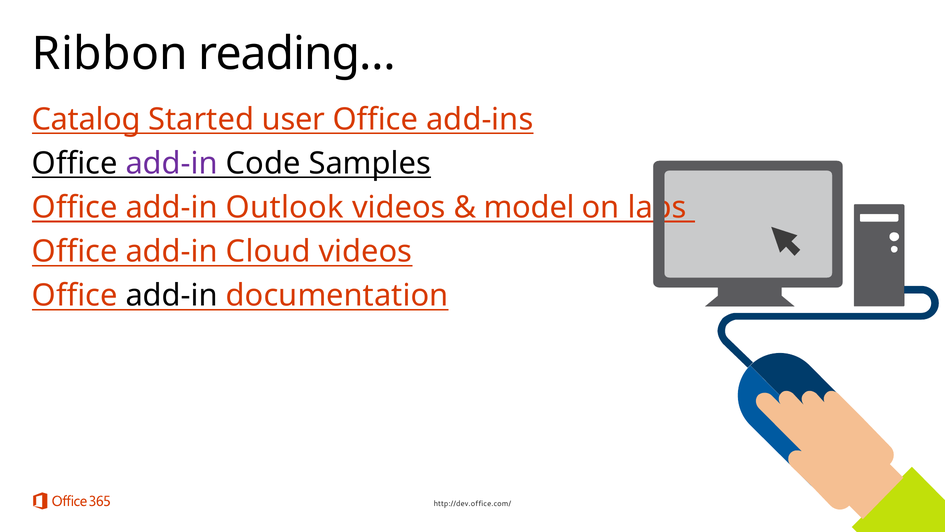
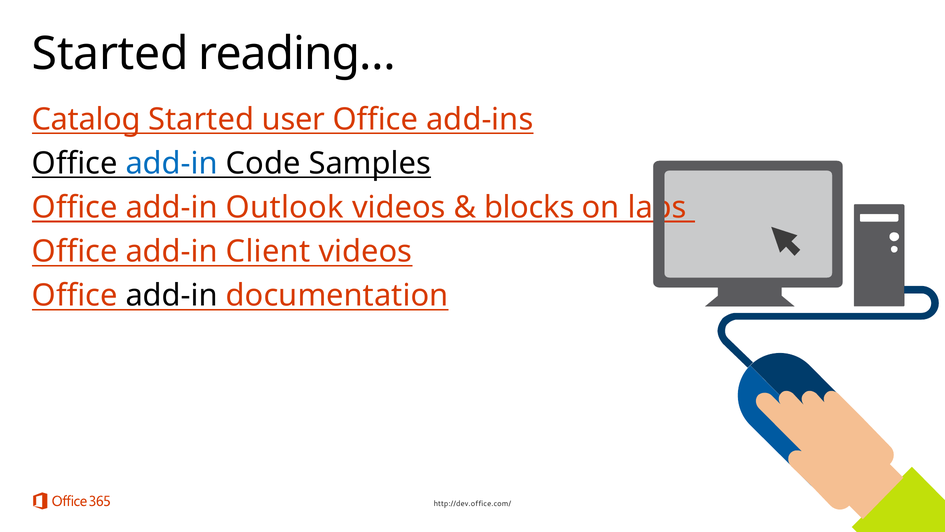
Ribbon at (110, 54): Ribbon -> Started
add-in at (172, 163) colour: purple -> blue
model: model -> blocks
Cloud: Cloud -> Client
